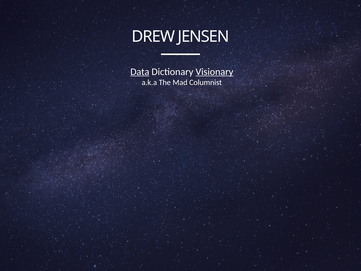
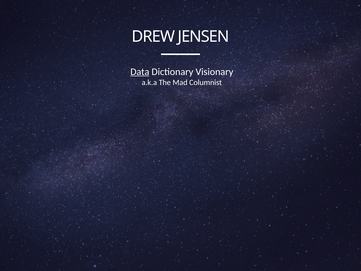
Visionary underline: present -> none
